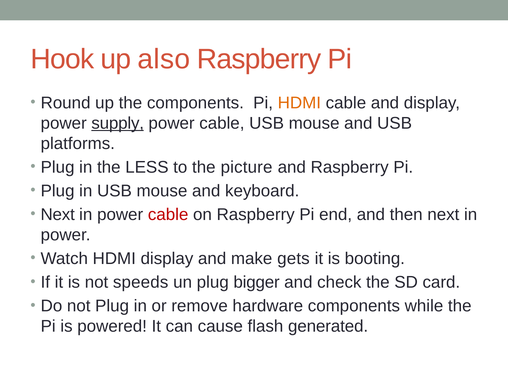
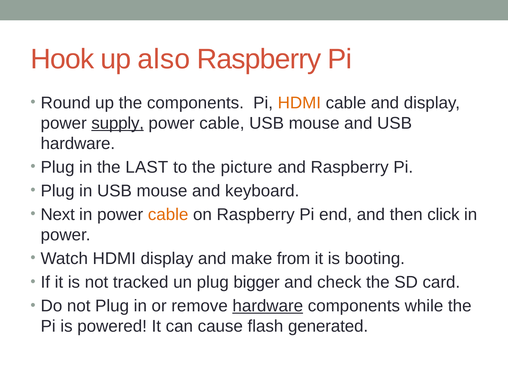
platforms at (78, 143): platforms -> hardware
LESS: LESS -> LAST
cable at (168, 215) colour: red -> orange
then next: next -> click
gets: gets -> from
speeds: speeds -> tracked
hardware at (268, 306) underline: none -> present
